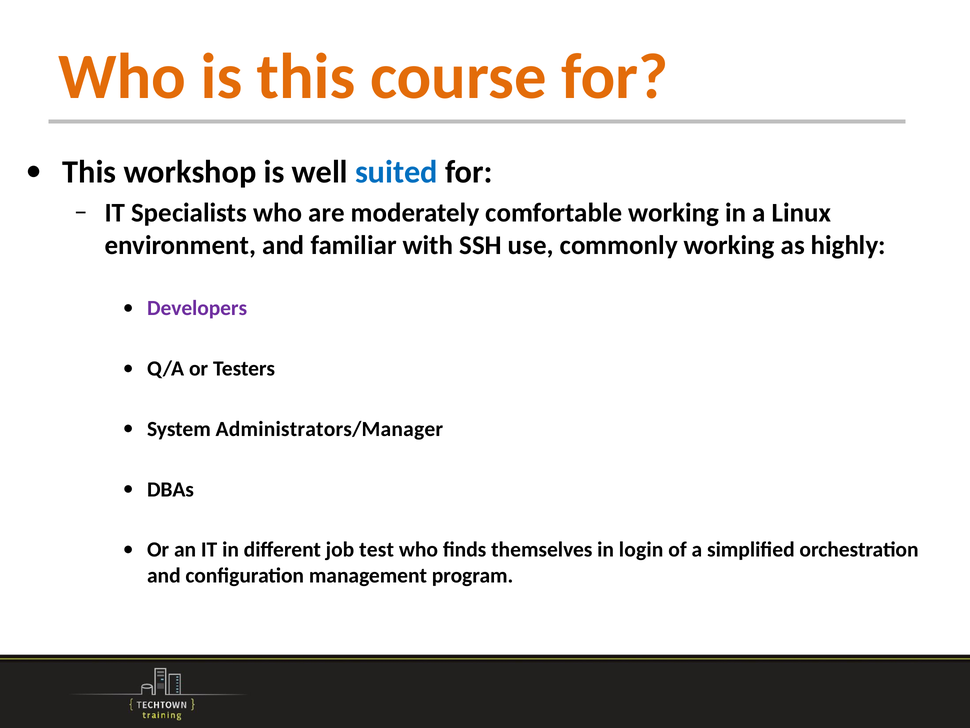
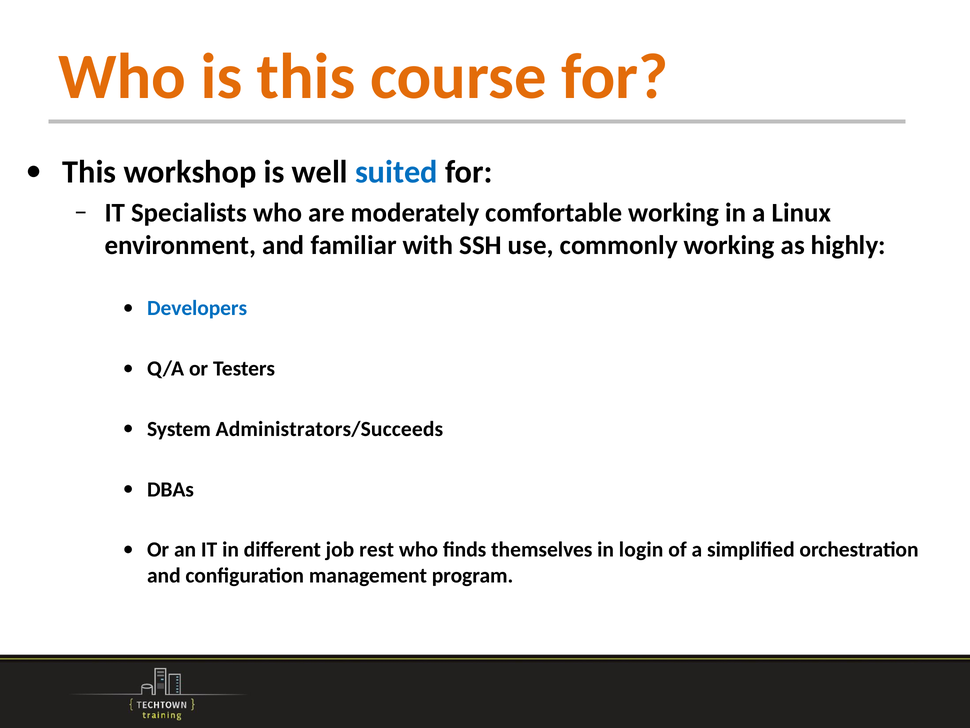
Developers colour: purple -> blue
Administrators/Manager: Administrators/Manager -> Administrators/Succeeds
test: test -> rest
